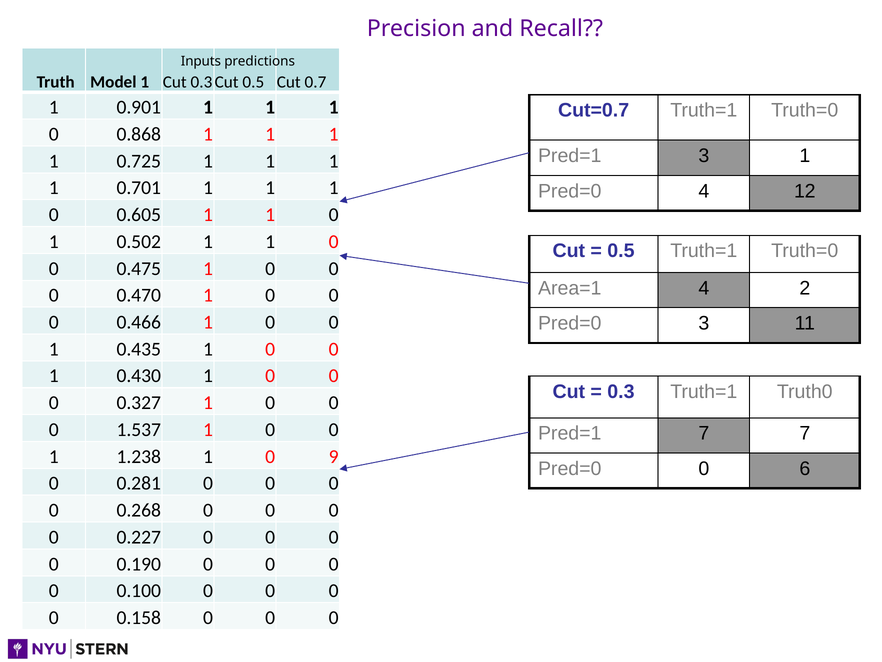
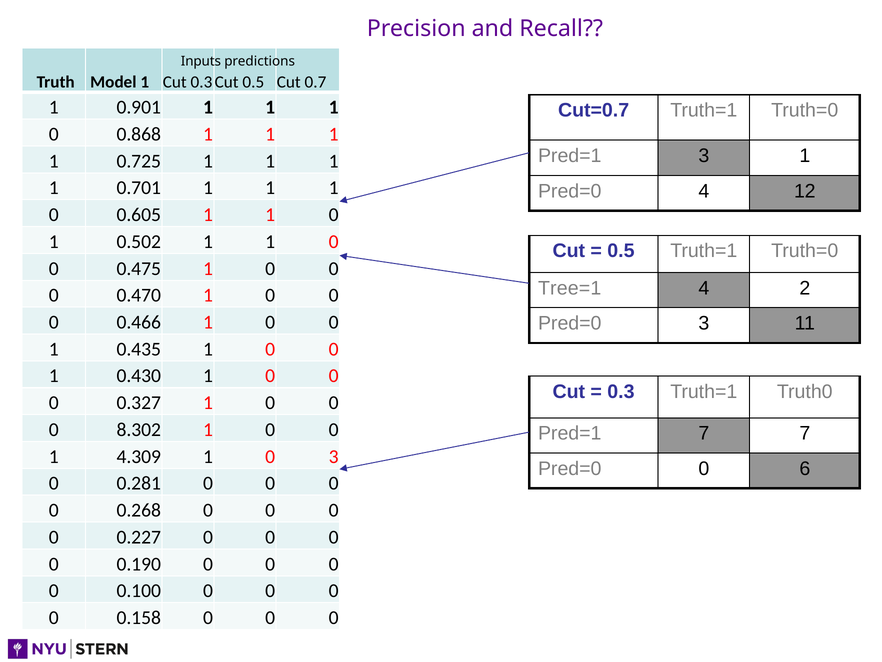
Area=1: Area=1 -> Tree=1
1.537: 1.537 -> 8.302
1.238: 1.238 -> 4.309
0 9: 9 -> 3
